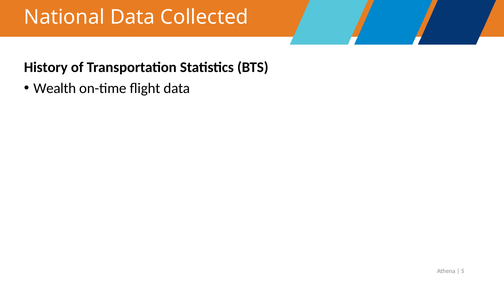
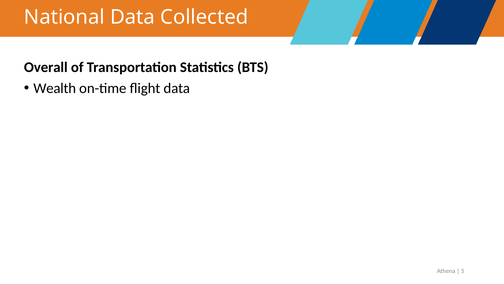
History: History -> Overall
